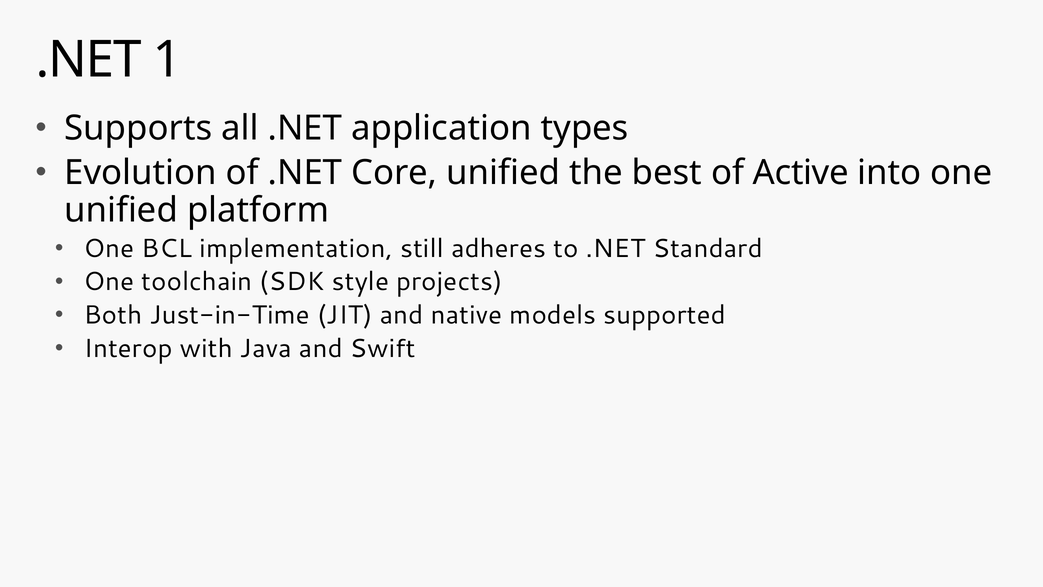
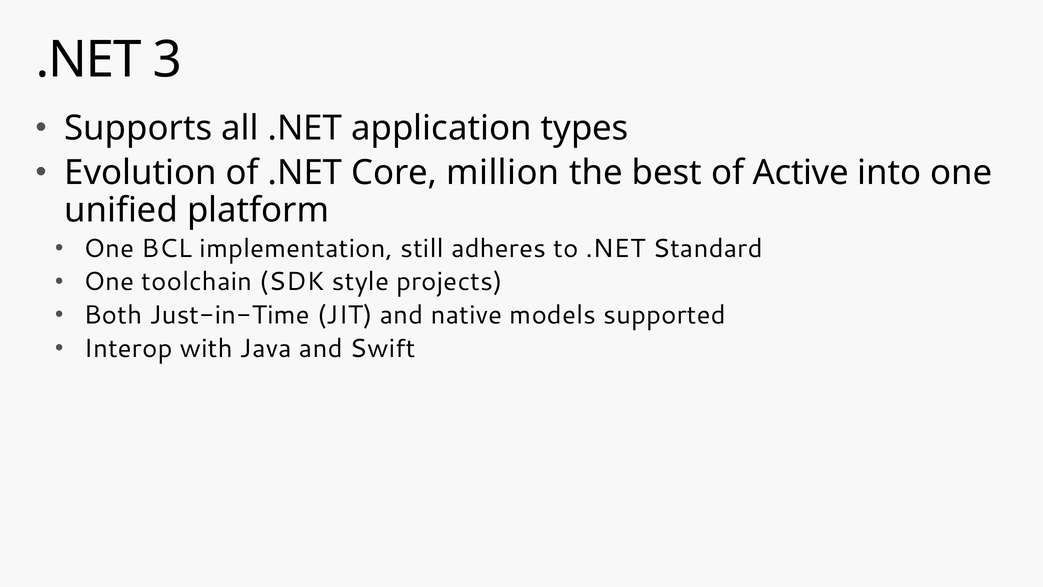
1: 1 -> 3
Core unified: unified -> million
